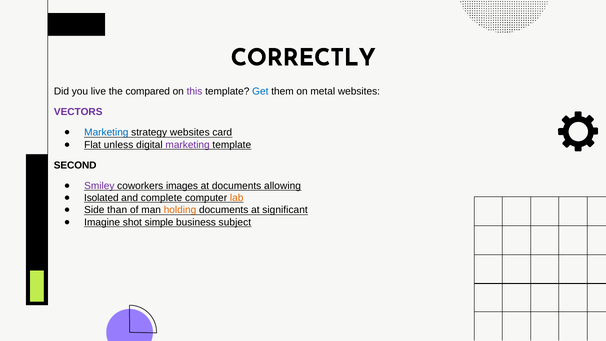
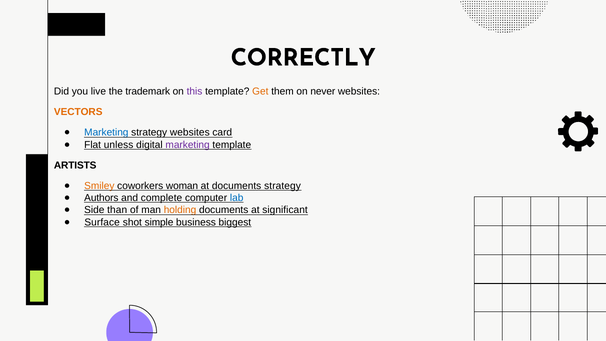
compared: compared -> trademark
Get colour: blue -> orange
metal: metal -> never
VECTORS colour: purple -> orange
SECOND: SECOND -> ARTISTS
Smiley colour: purple -> orange
images: images -> woman
documents allowing: allowing -> strategy
Isolated: Isolated -> Authors
lab colour: orange -> blue
Imagine: Imagine -> Surface
subject: subject -> biggest
